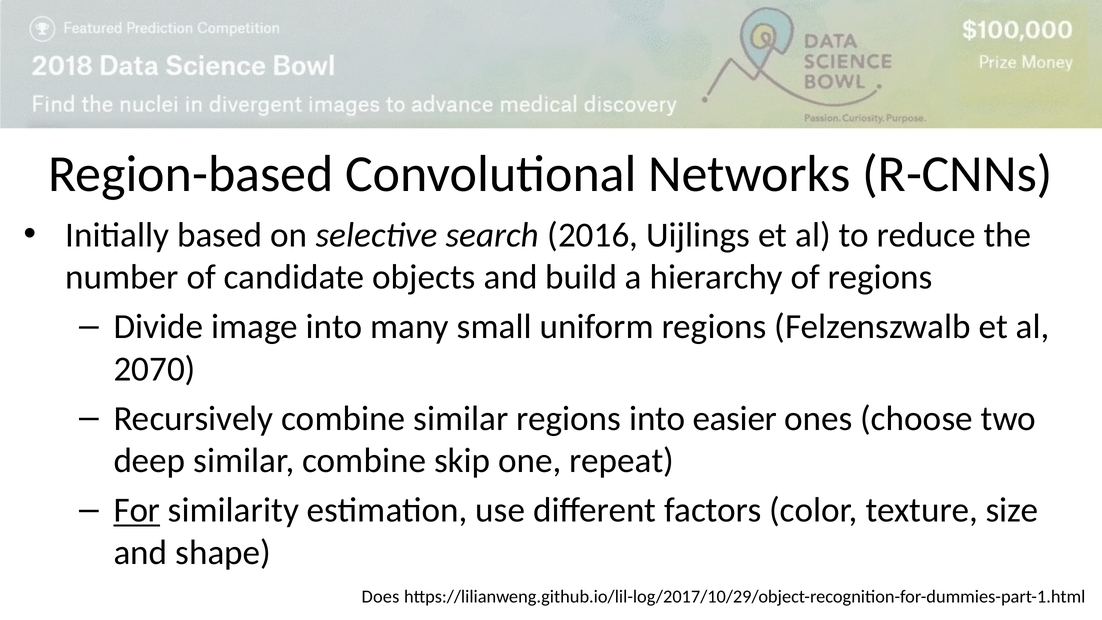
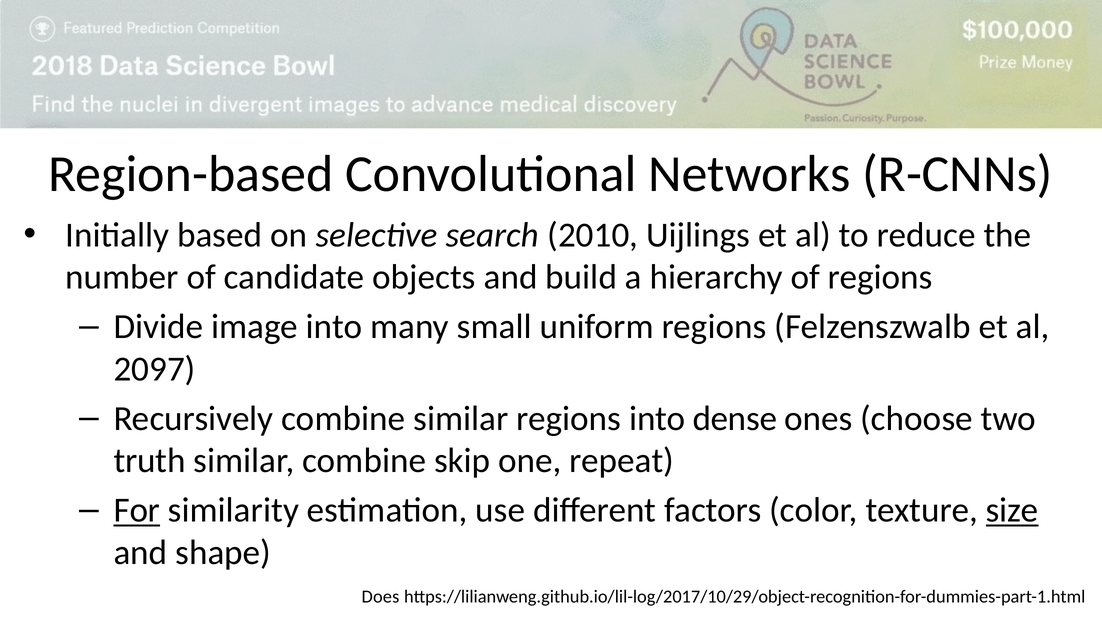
2016: 2016 -> 2010
2070: 2070 -> 2097
easier: easier -> dense
deep: deep -> truth
size underline: none -> present
